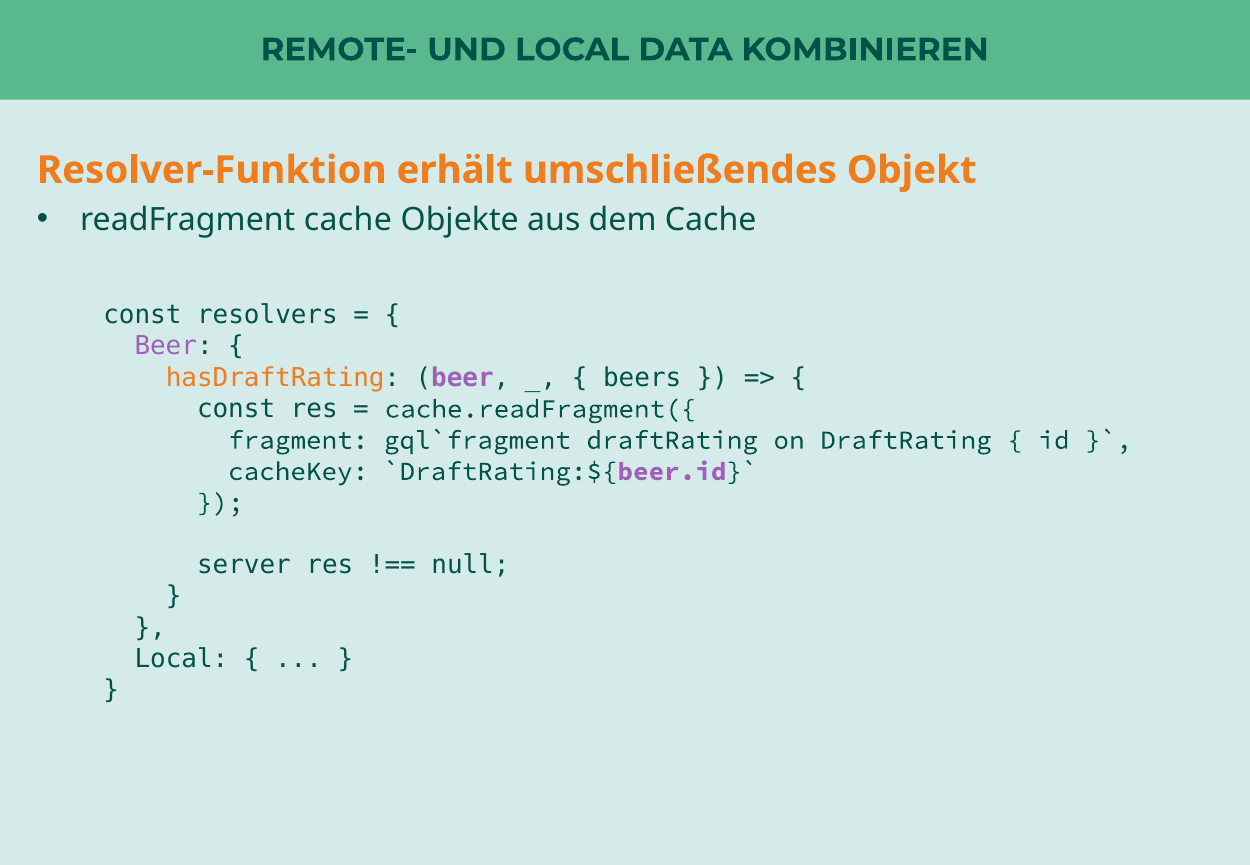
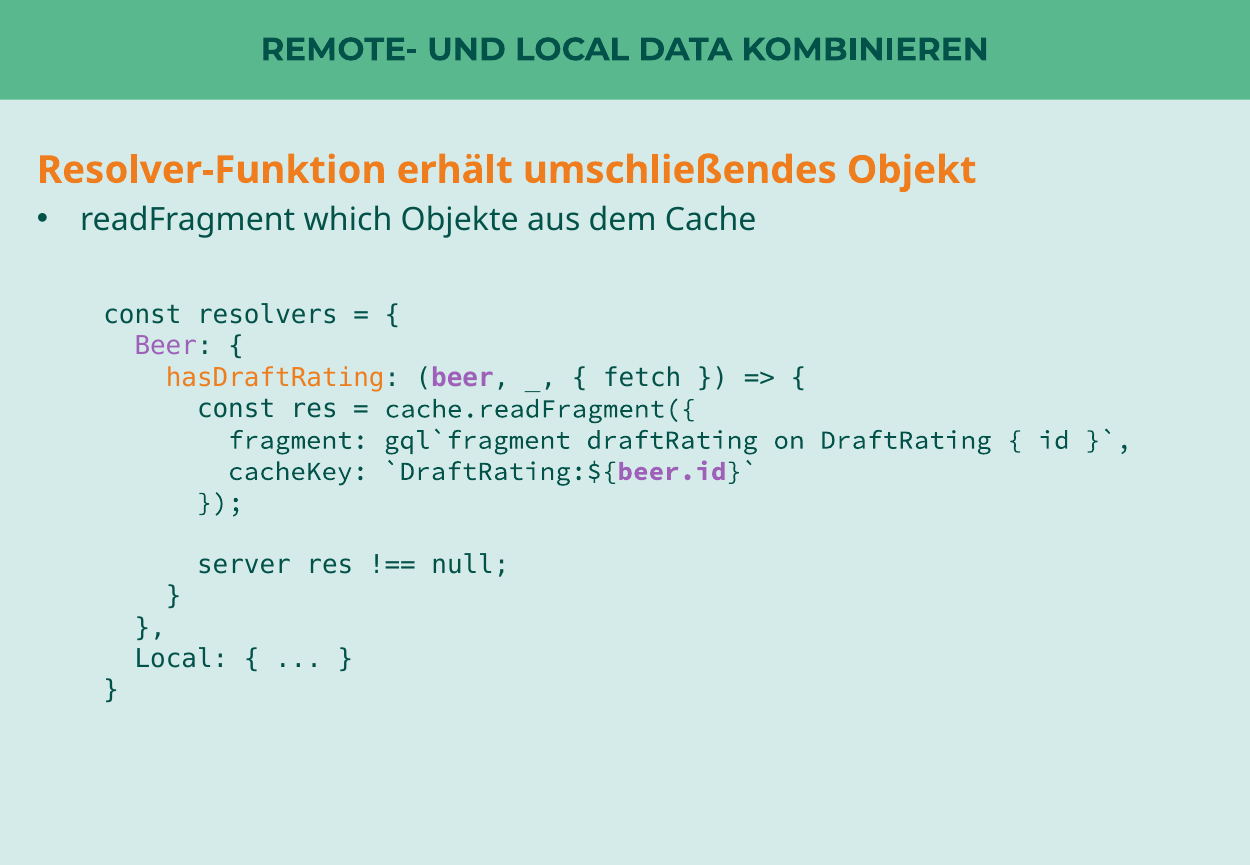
readFragment cache: cache -> which
beers: beers -> fetch
